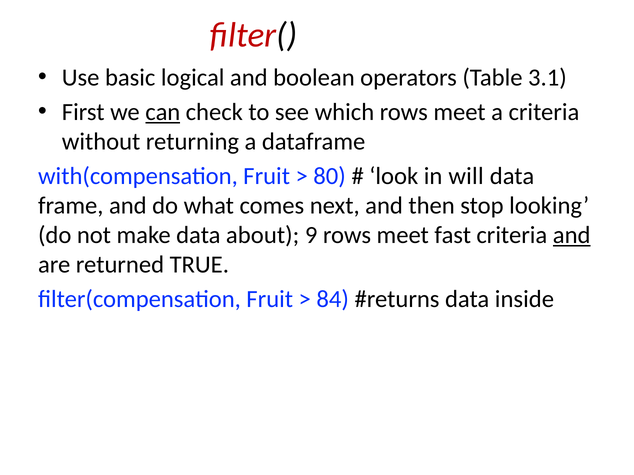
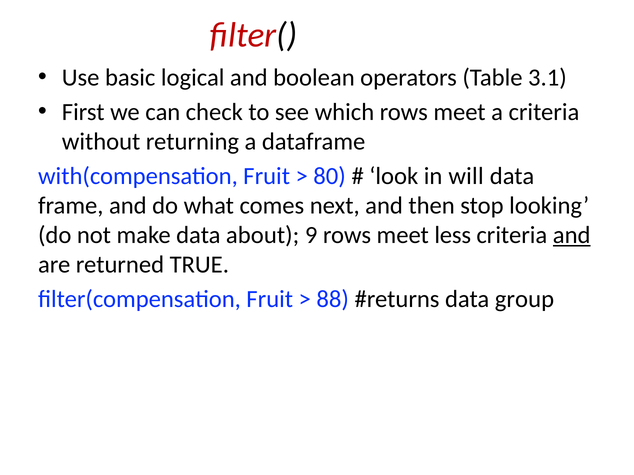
can underline: present -> none
fast: fast -> less
84: 84 -> 88
inside: inside -> group
